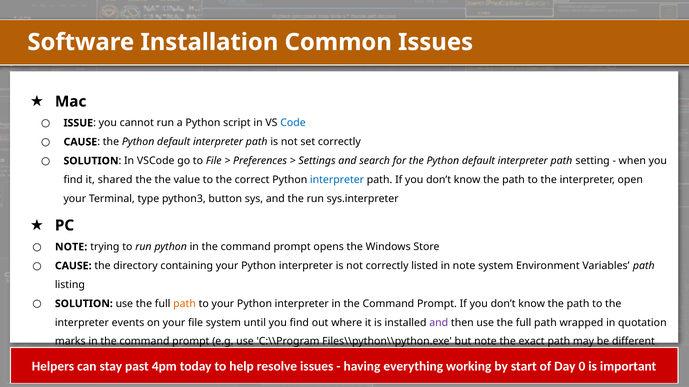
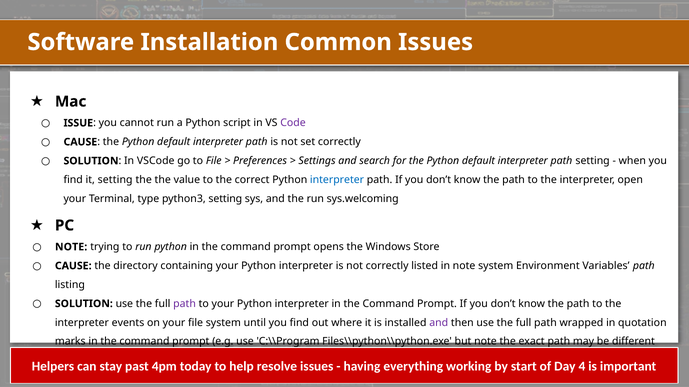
Code colour: blue -> purple
it shared: shared -> setting
python3 button: button -> setting
sys.interpreter: sys.interpreter -> sys.welcoming
path at (185, 304) colour: orange -> purple
0: 0 -> 4
